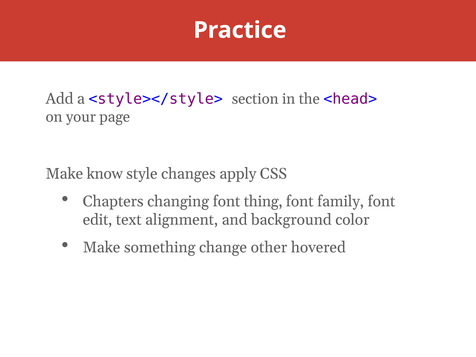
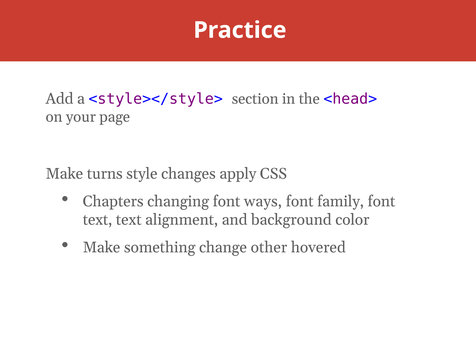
know: know -> turns
thing: thing -> ways
edit at (98, 220): edit -> text
